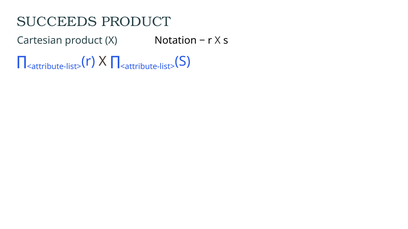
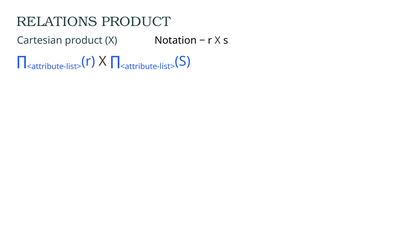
SUCCEEDS: SUCCEEDS -> RELATIONS
